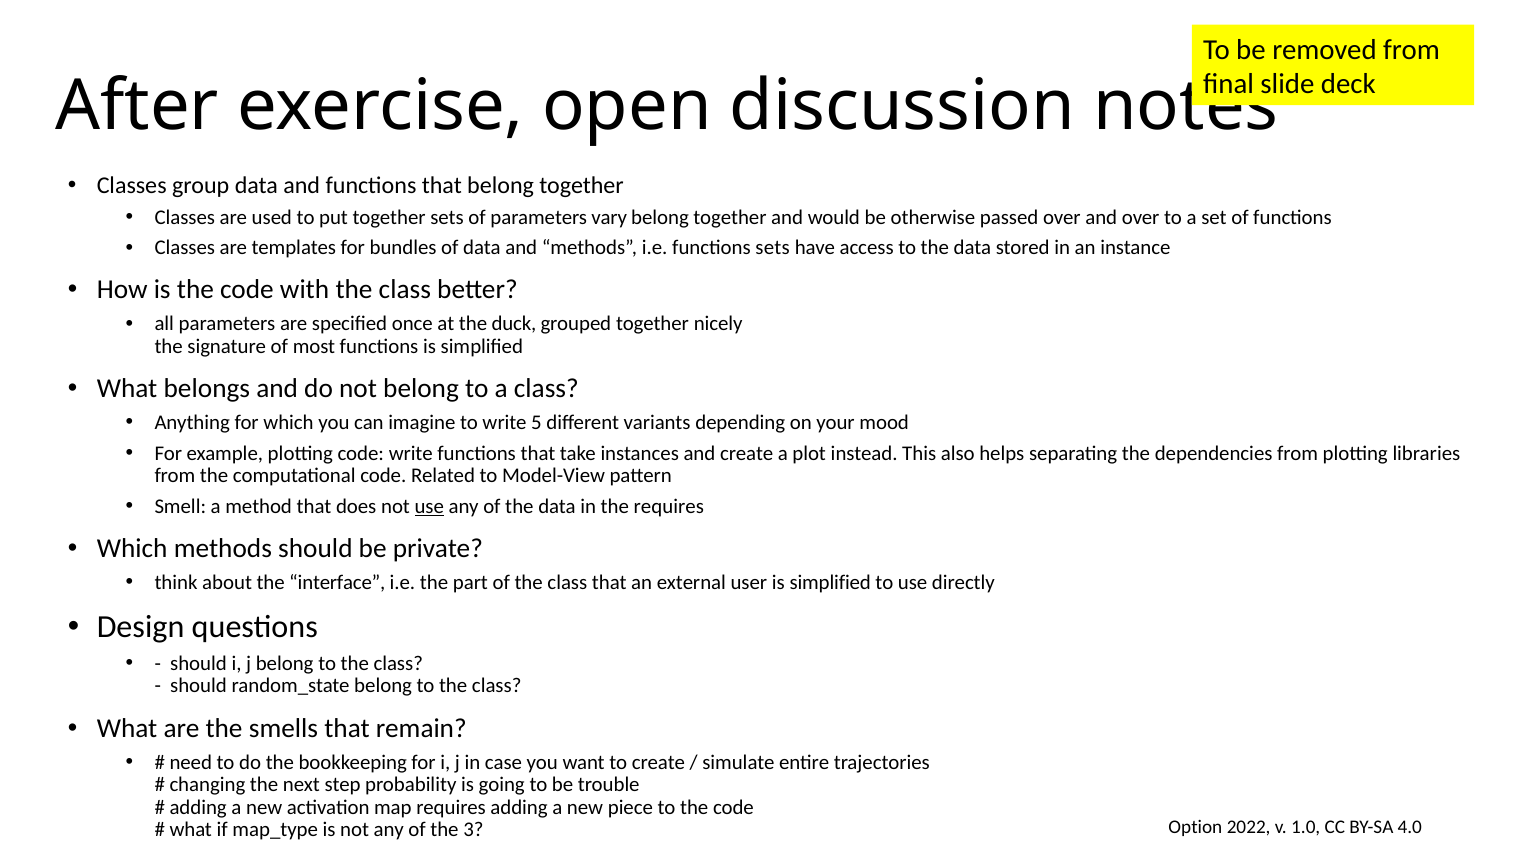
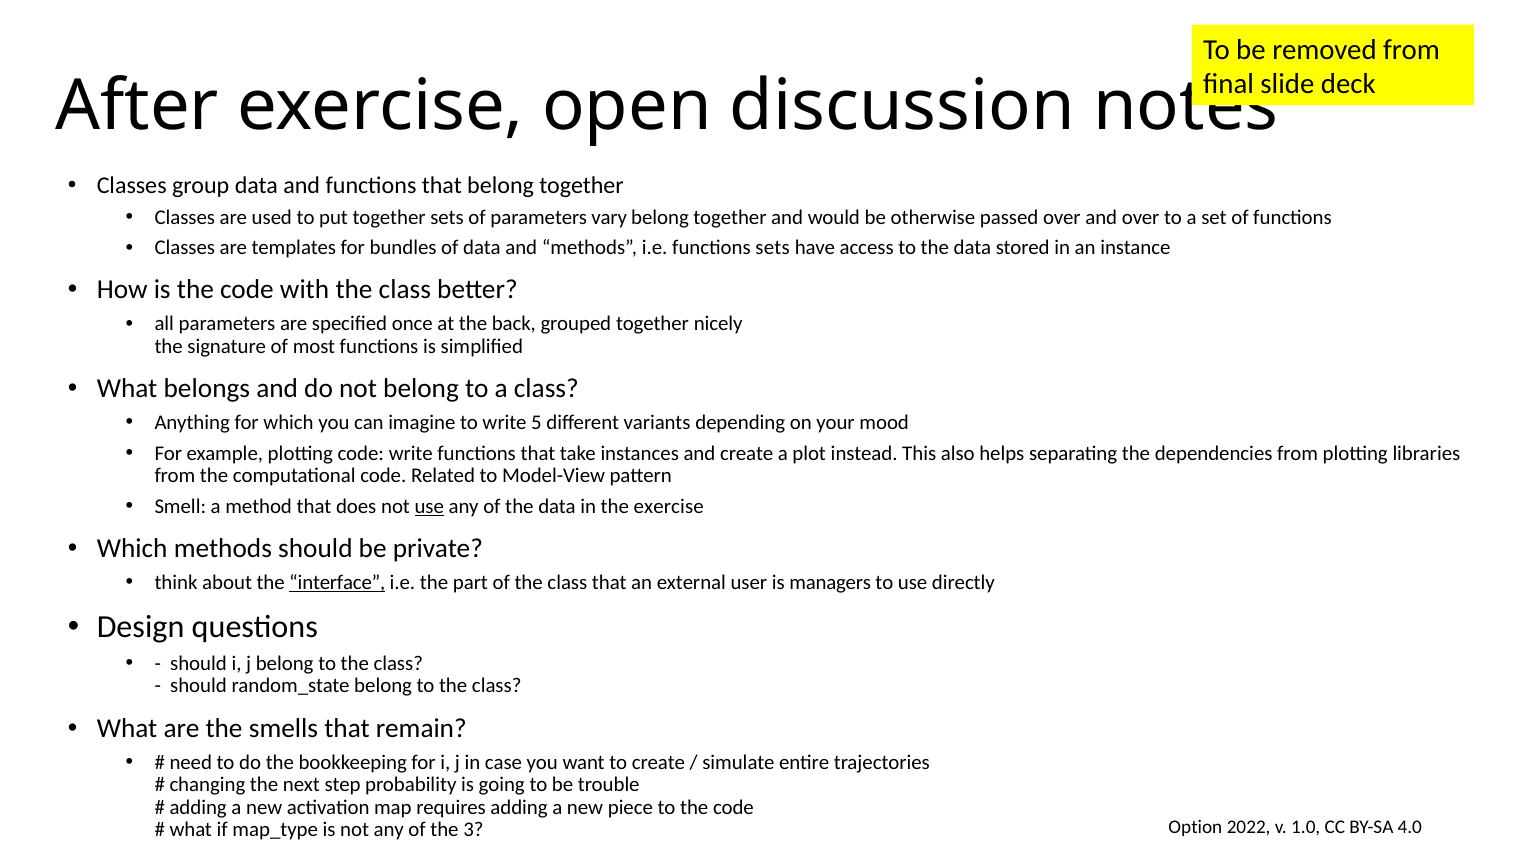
duck: duck -> back
the requires: requires -> exercise
interface underline: none -> present
user is simplified: simplified -> managers
